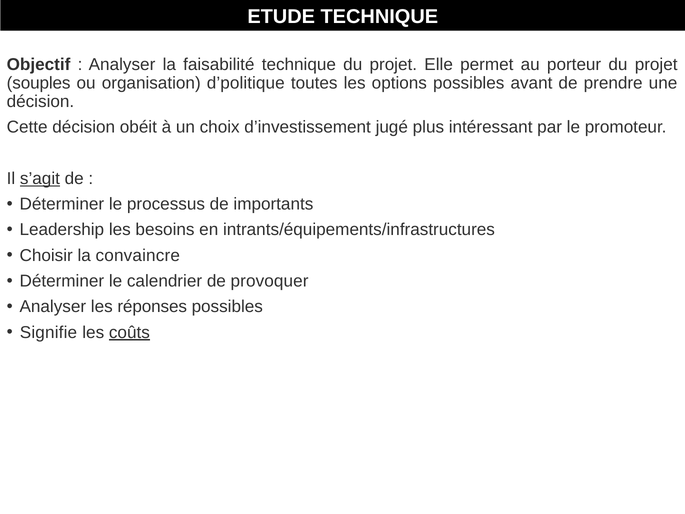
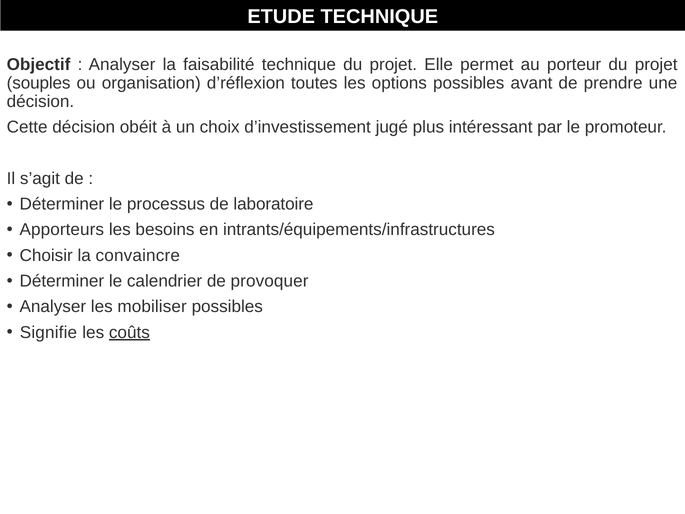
d’politique: d’politique -> d’réflexion
s’agit underline: present -> none
importants: importants -> laboratoire
Leadership: Leadership -> Apporteurs
réponses: réponses -> mobiliser
